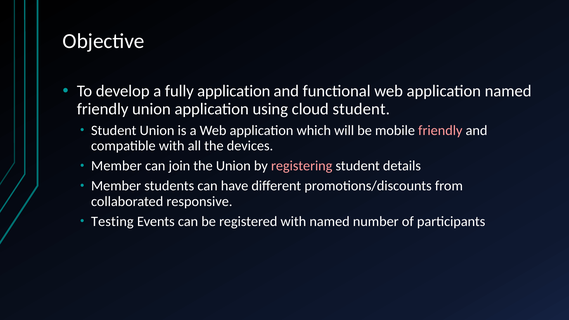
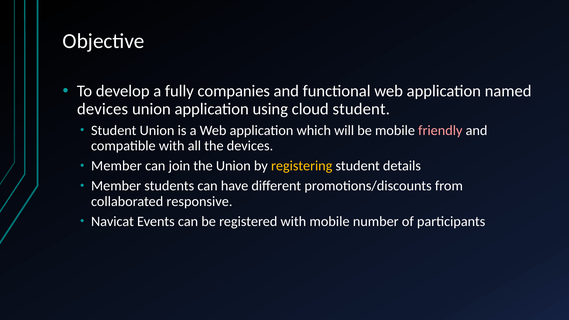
fully application: application -> companies
friendly at (103, 109): friendly -> devices
registering colour: pink -> yellow
Testing: Testing -> Navicat
with named: named -> mobile
